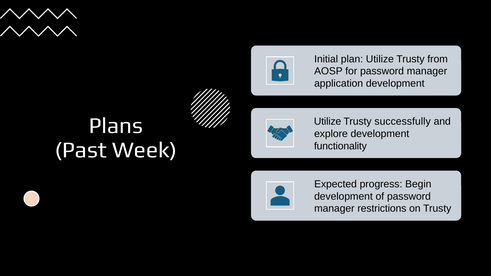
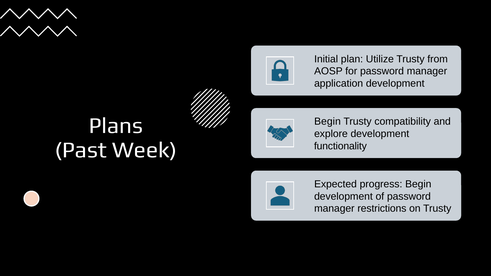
Utilize at (328, 122): Utilize -> Begin
successfully: successfully -> compatibility
